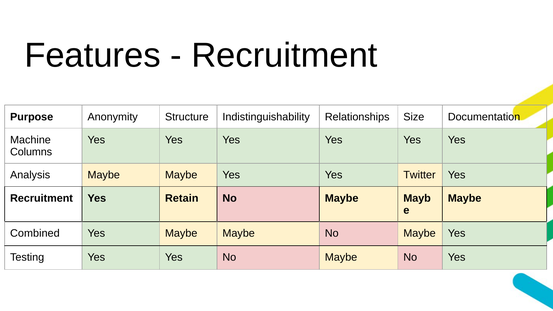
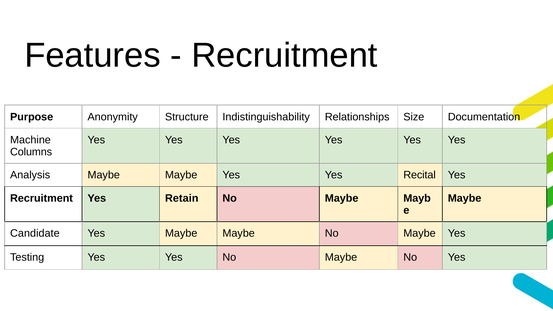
Twitter: Twitter -> Recital
Combined: Combined -> Candidate
